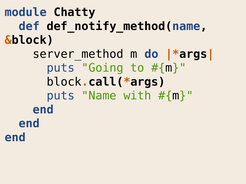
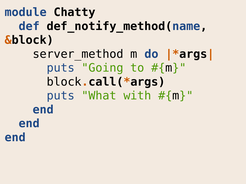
Name: Name -> What
